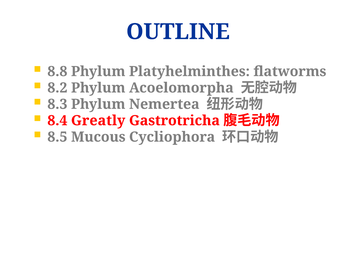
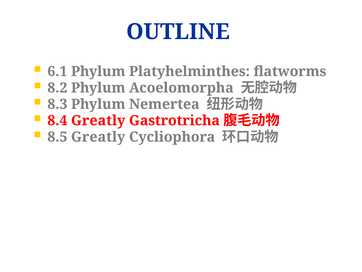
8.8: 8.8 -> 6.1
8.5 Mucous: Mucous -> Greatly
